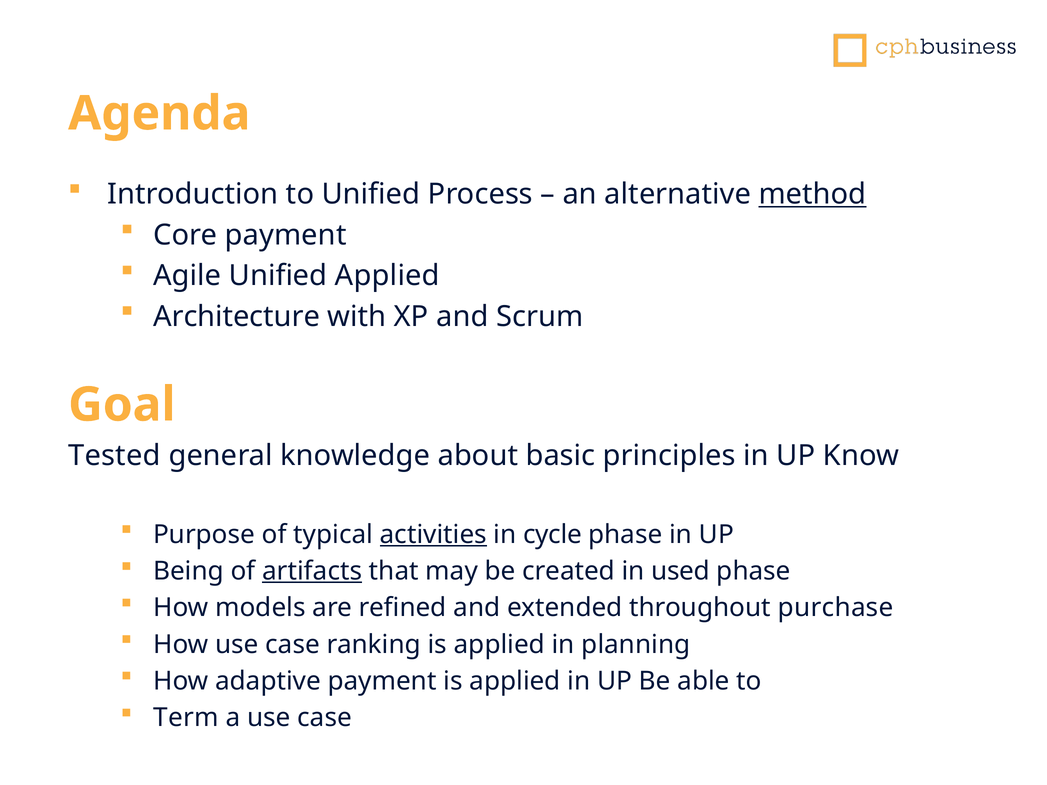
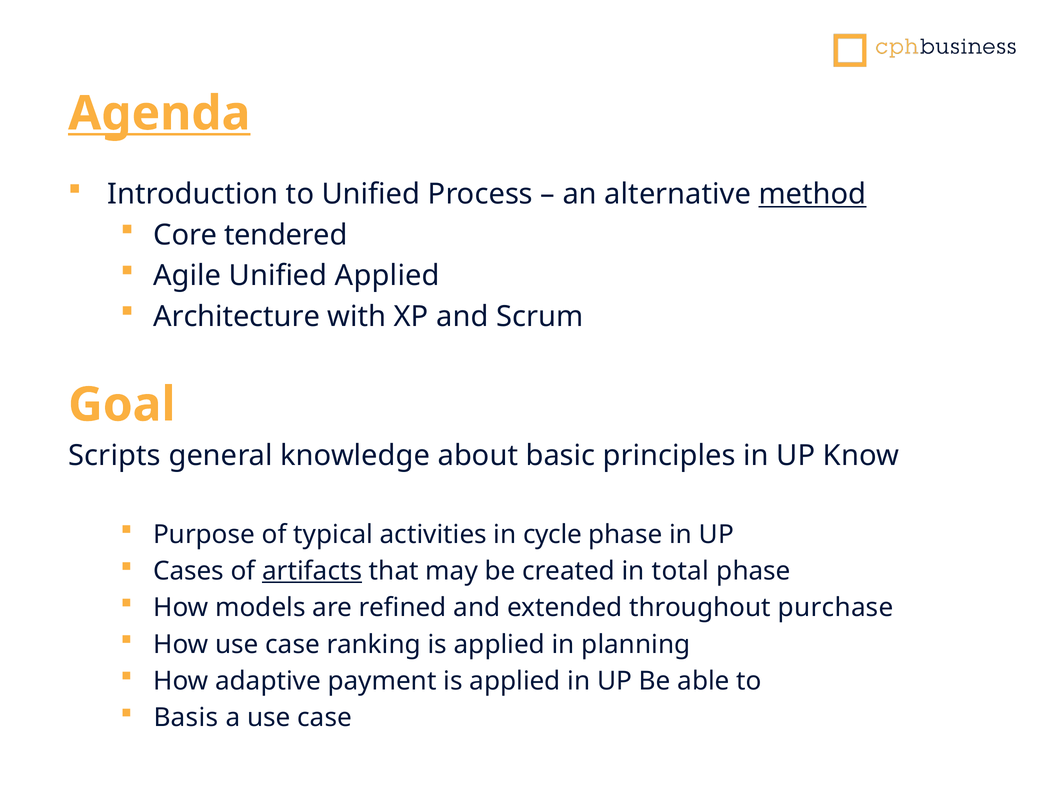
Agenda underline: none -> present
Core payment: payment -> tendered
Tested: Tested -> Scripts
activities underline: present -> none
Being: Being -> Cases
used: used -> total
Term: Term -> Basis
